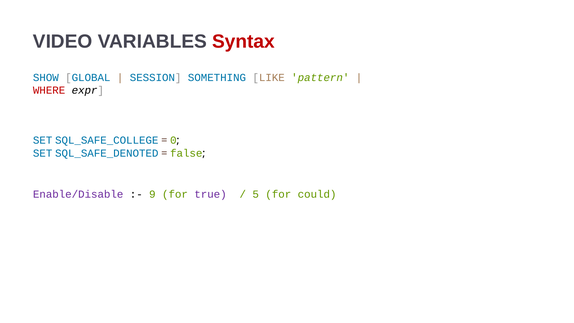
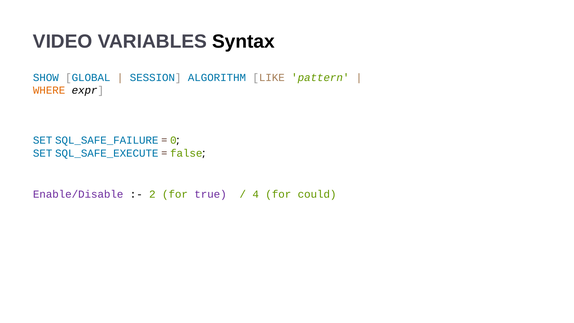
Syntax colour: red -> black
SOMETHING: SOMETHING -> ALGORITHM
WHERE colour: red -> orange
SQL_SAFE_COLLEGE: SQL_SAFE_COLLEGE -> SQL_SAFE_FAILURE
SQL_SAFE_DENOTED: SQL_SAFE_DENOTED -> SQL_SAFE_EXECUTE
9: 9 -> 2
5: 5 -> 4
